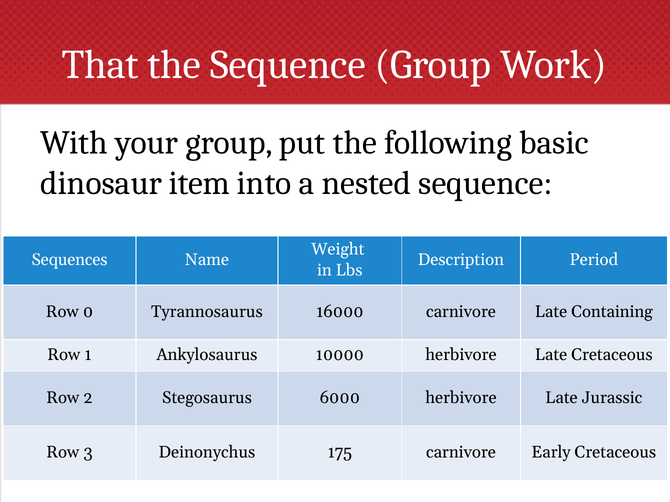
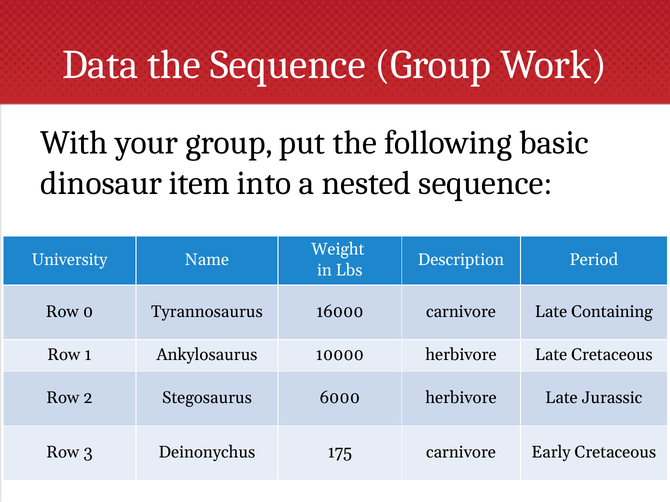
That: That -> Data
Sequences: Sequences -> University
